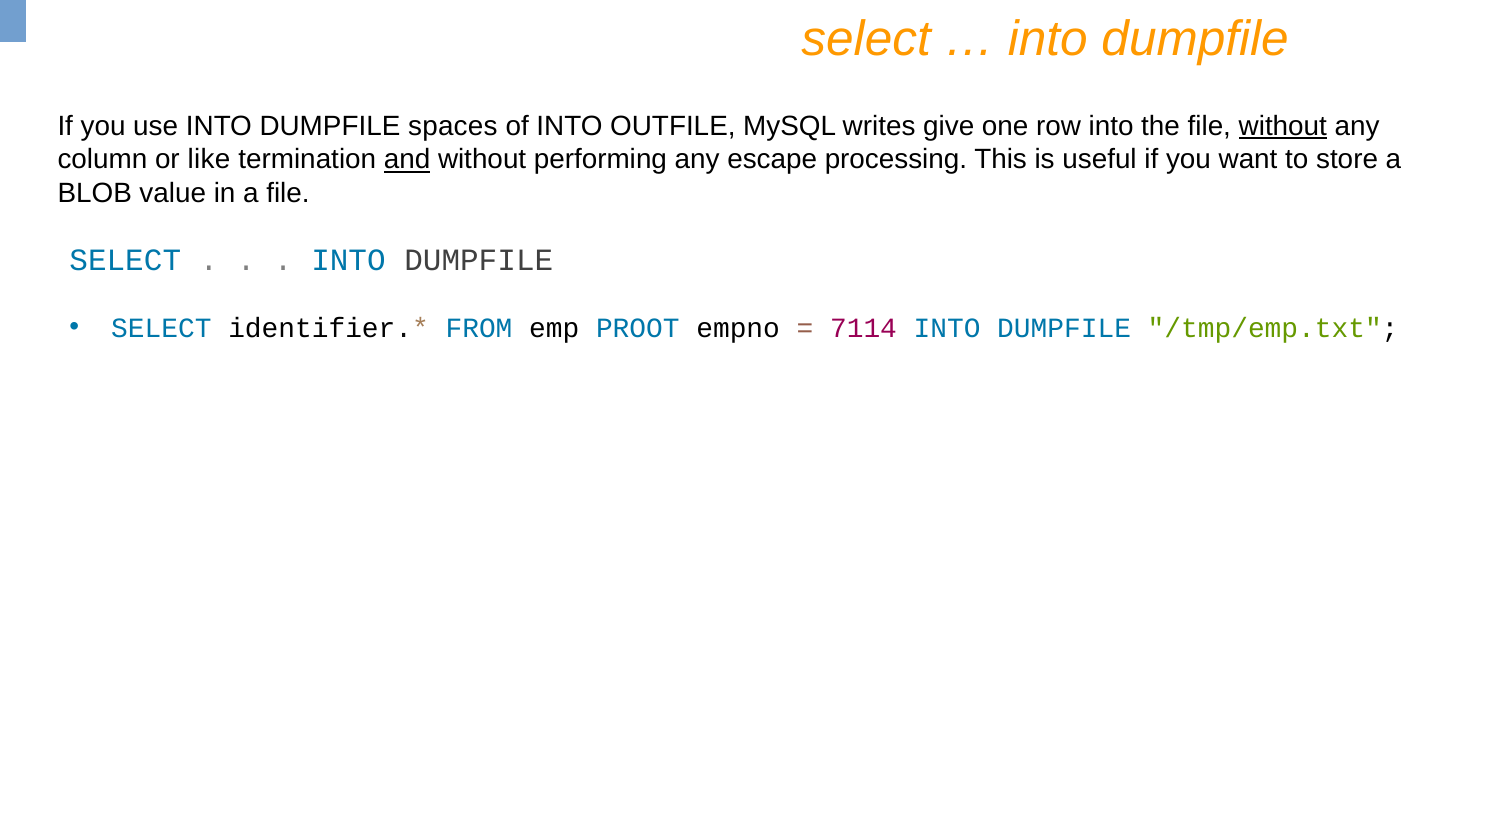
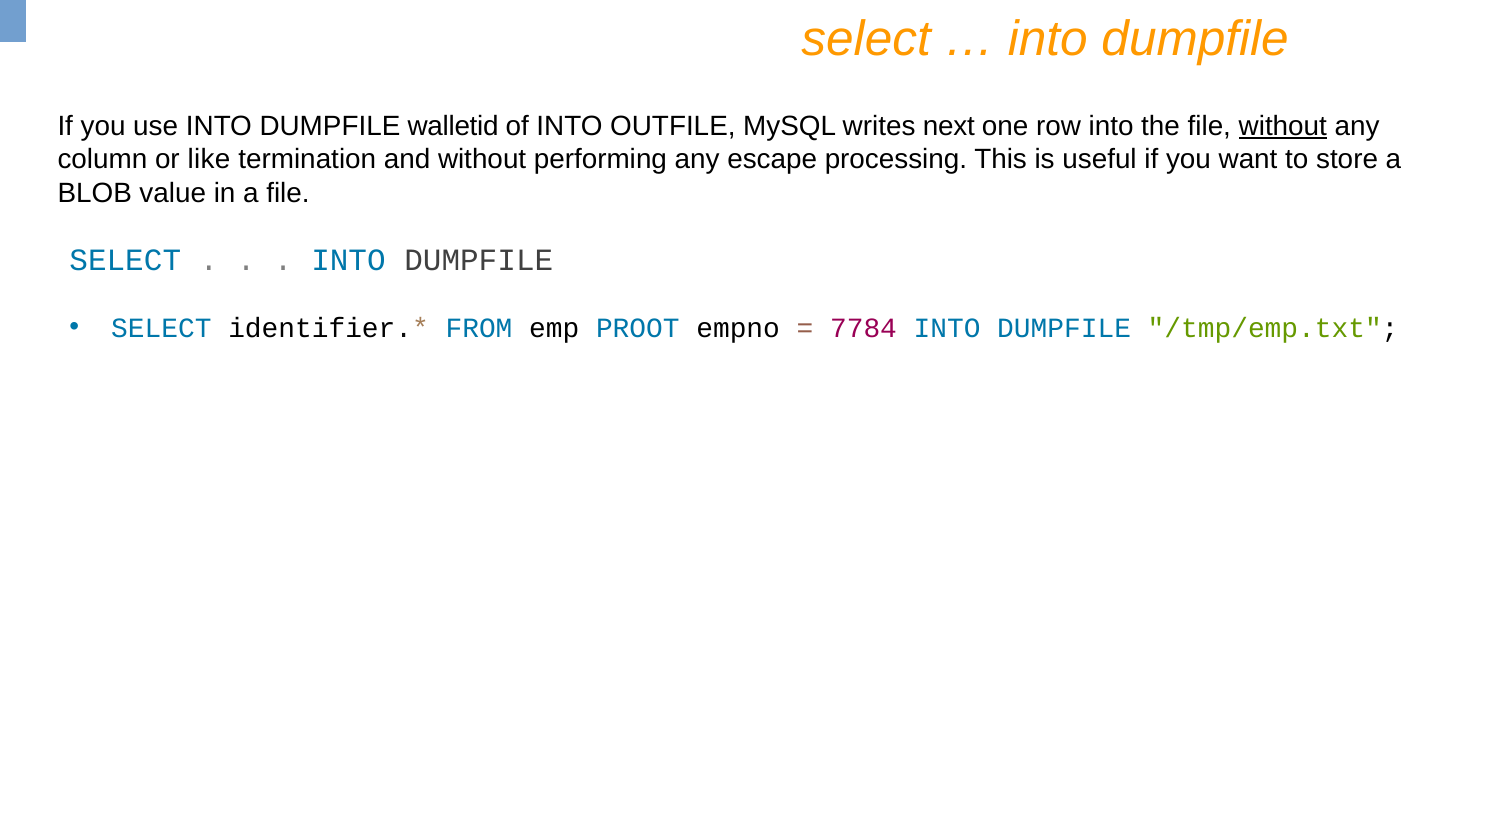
spaces: spaces -> walletid
give: give -> next
and underline: present -> none
7114: 7114 -> 7784
